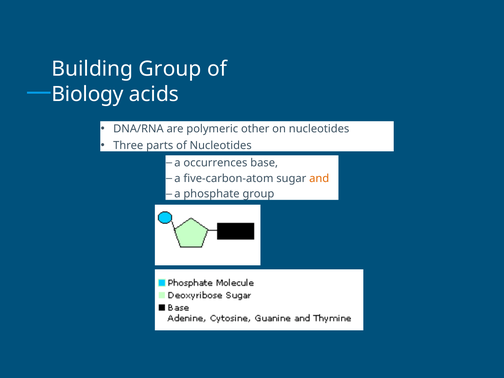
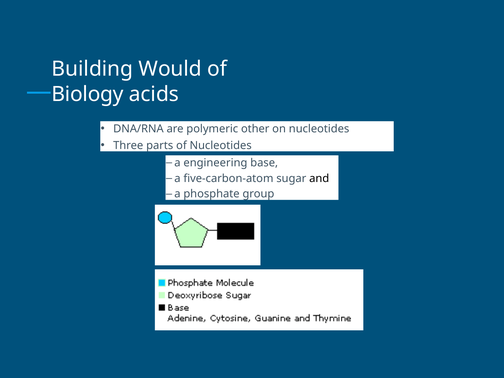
Building Group: Group -> Would
occurrences: occurrences -> engineering
and colour: orange -> black
